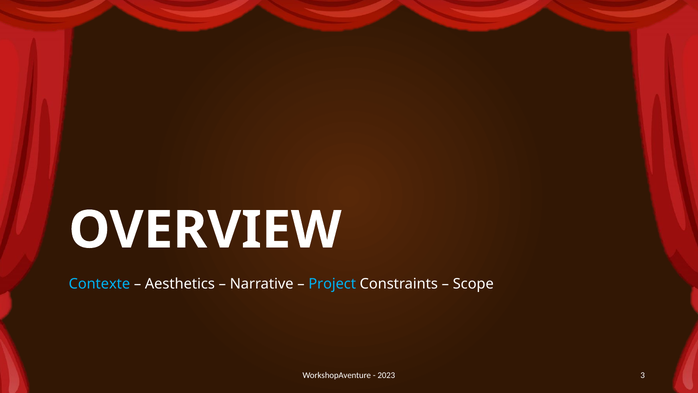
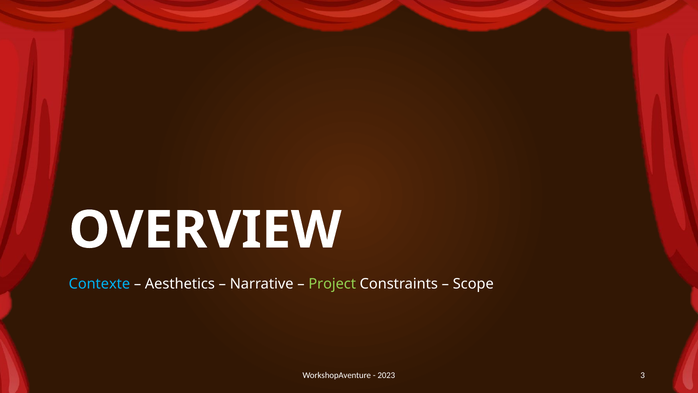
Project colour: light blue -> light green
